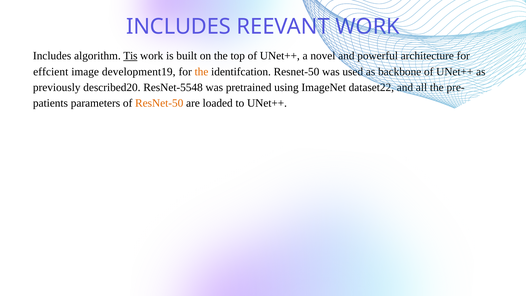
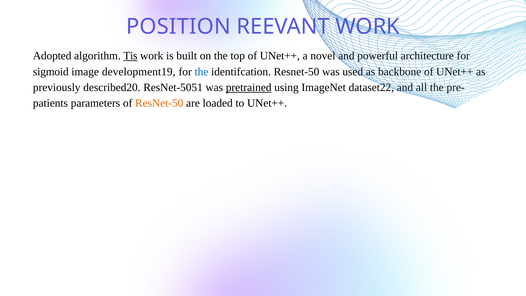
INCLUDES at (179, 26): INCLUDES -> POSITION
Includes at (52, 56): Includes -> Adopted
effcient: effcient -> sigmoid
the at (201, 72) colour: orange -> blue
ResNet-5548: ResNet-5548 -> ResNet-5051
pretrained underline: none -> present
